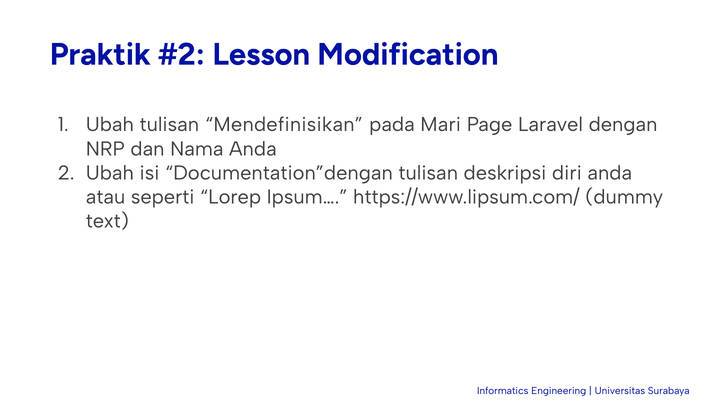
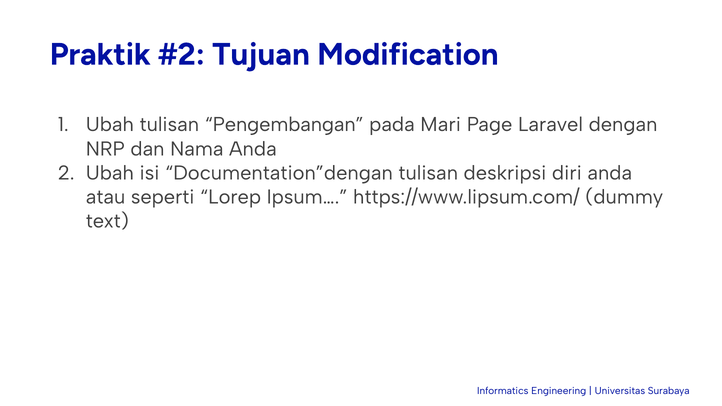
Lesson: Lesson -> Tujuan
Mendefinisikan: Mendefinisikan -> Pengembangan
